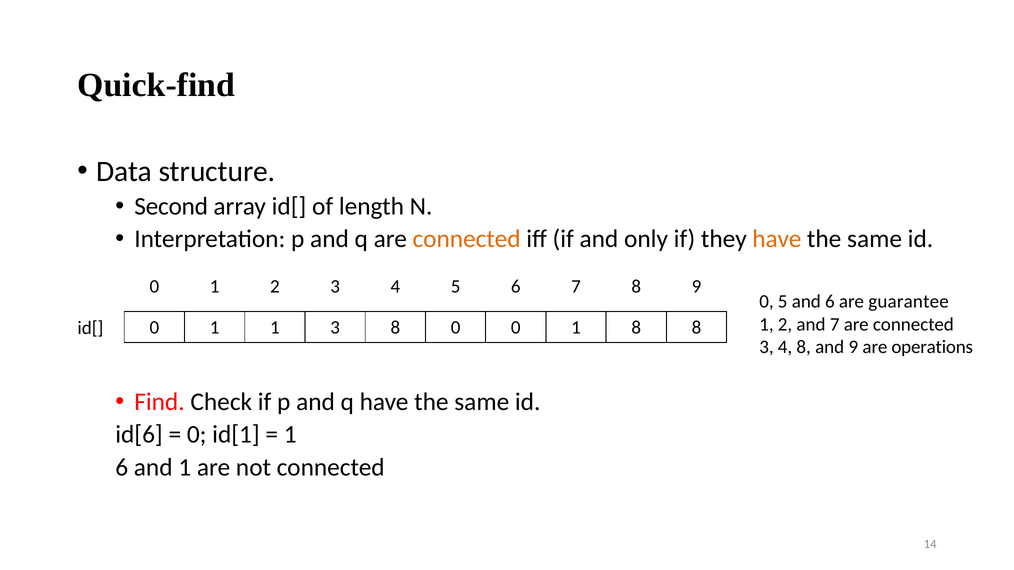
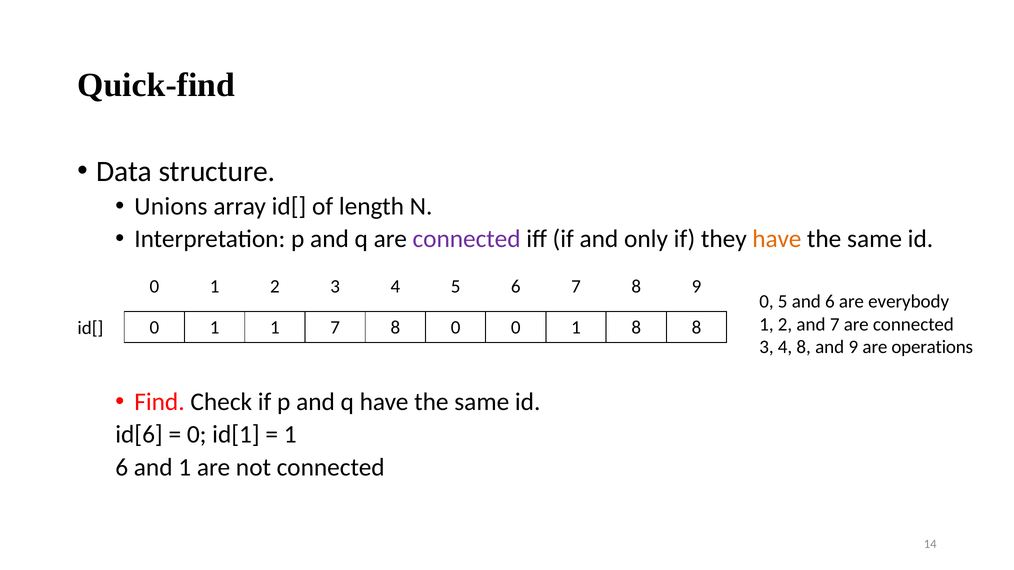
Second: Second -> Unions
connected at (467, 239) colour: orange -> purple
guarantee: guarantee -> everybody
1 3: 3 -> 7
